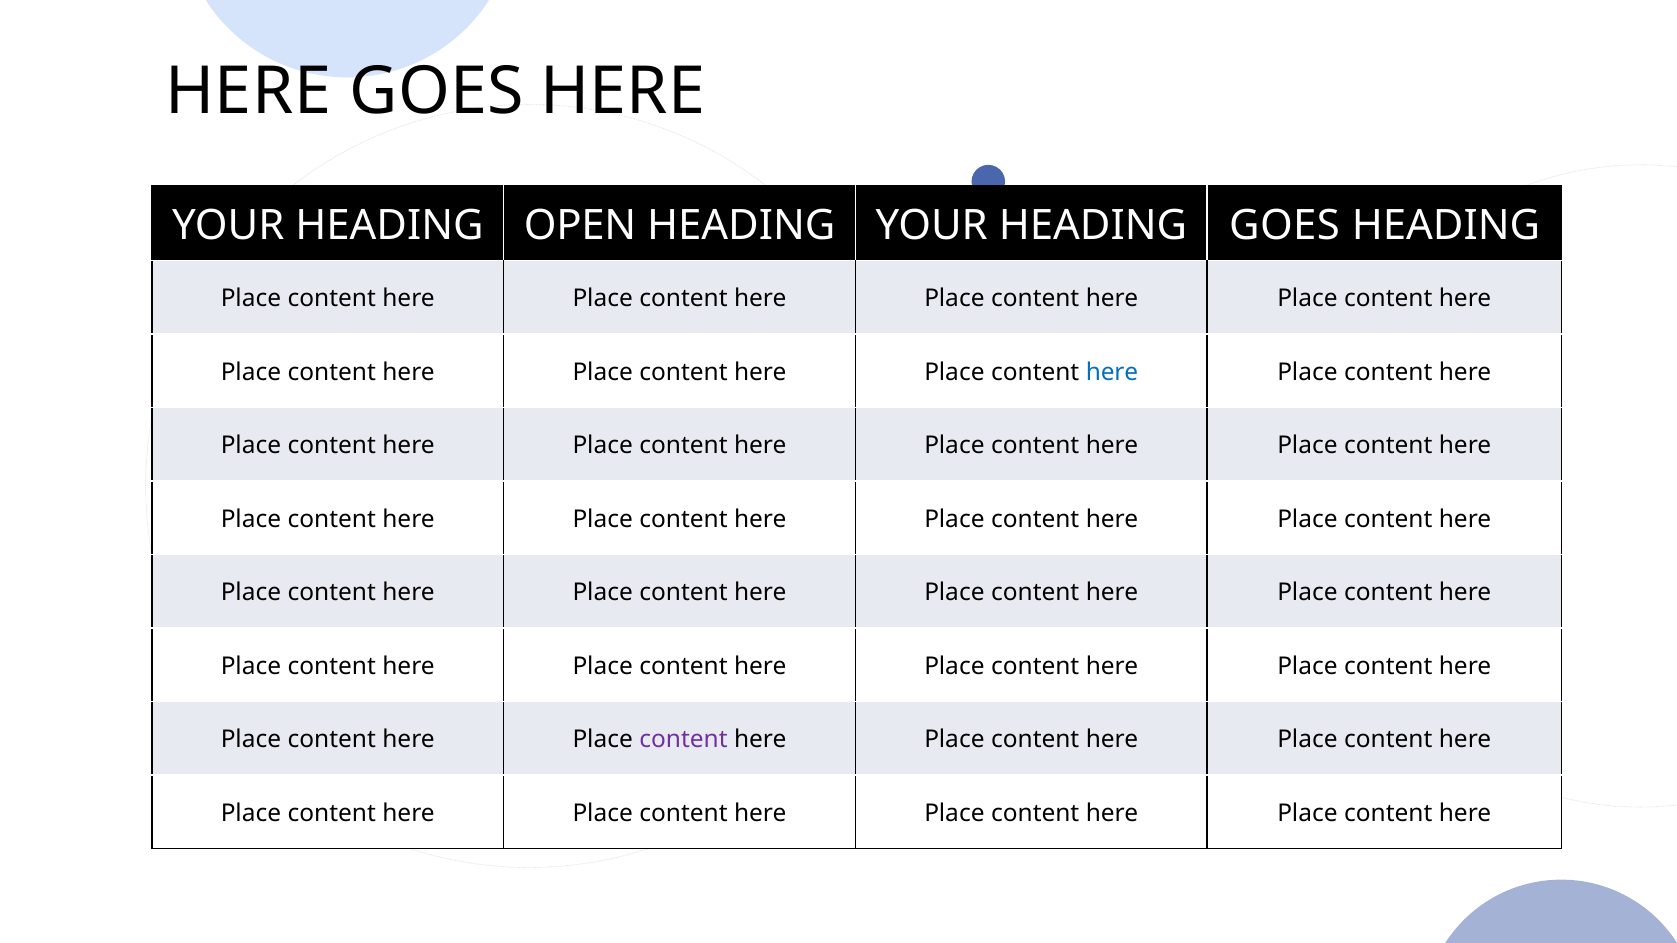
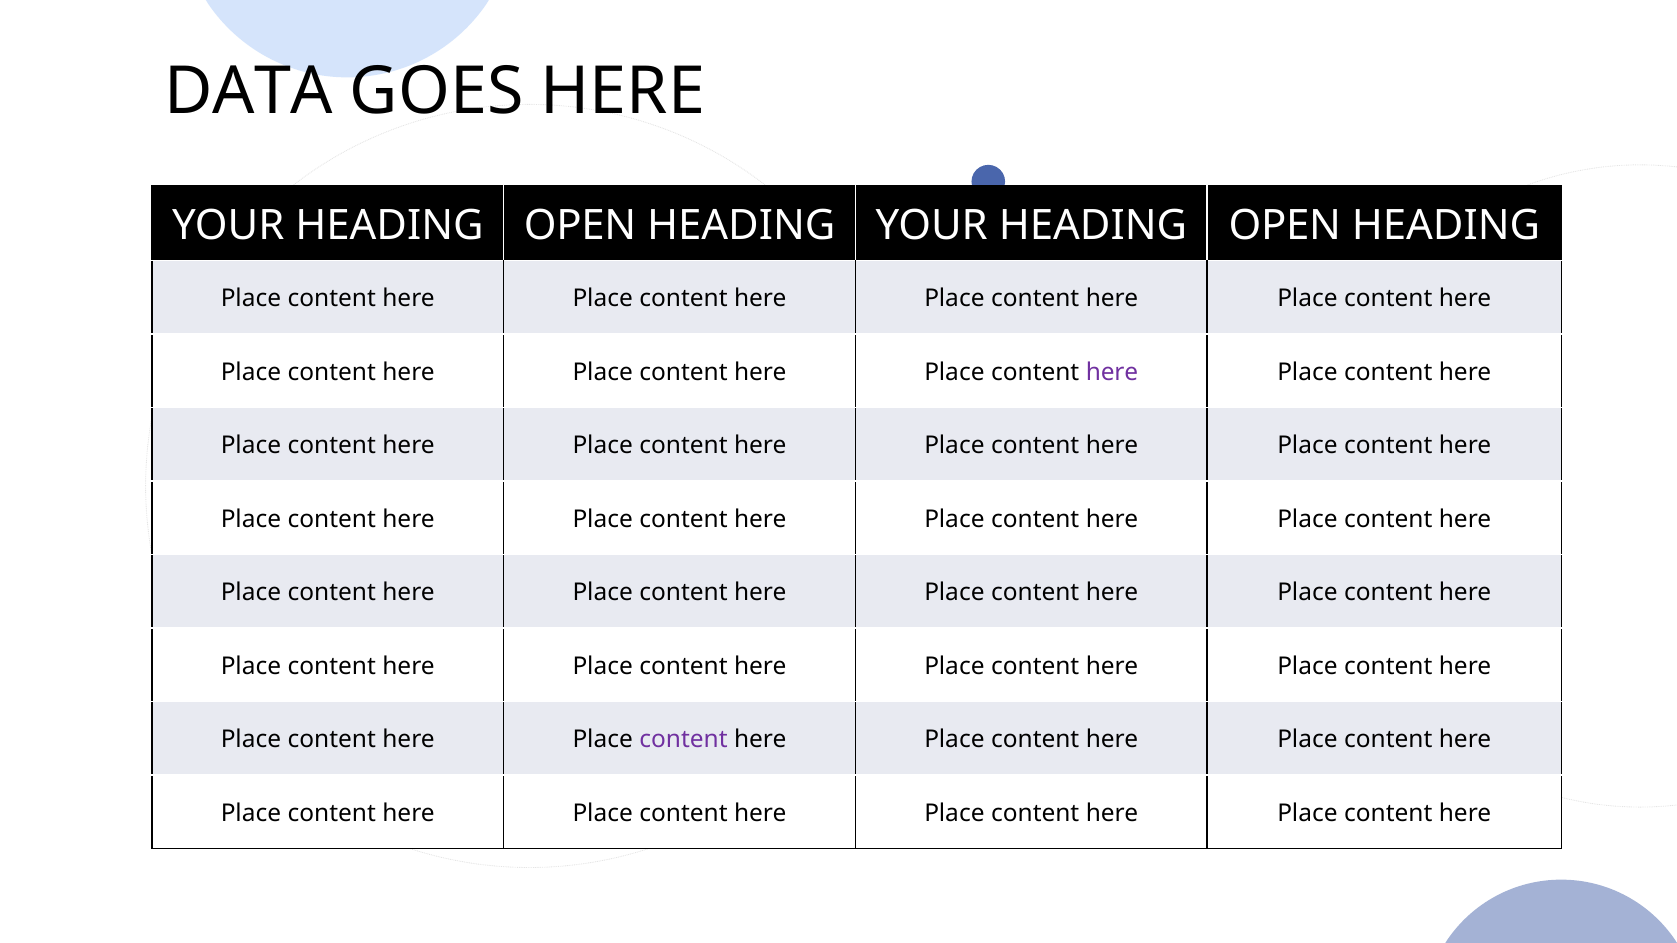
HERE at (248, 92): HERE -> DATA
HEADING YOUR HEADING GOES: GOES -> OPEN
here at (1112, 372) colour: blue -> purple
